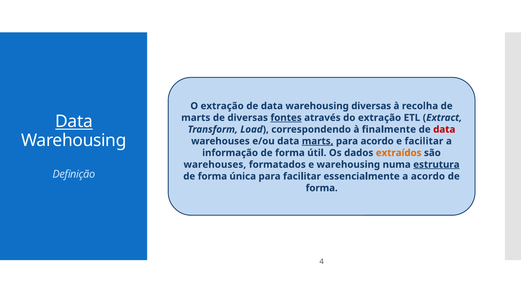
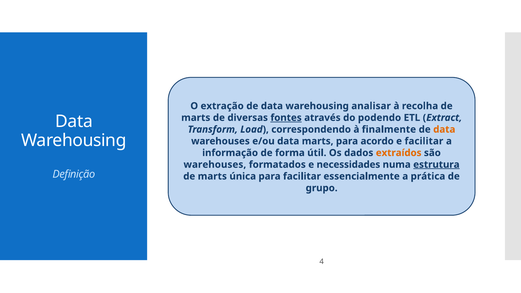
warehousing diversas: diversas -> analisar
do extração: extração -> podendo
Data at (74, 122) underline: present -> none
data at (444, 129) colour: red -> orange
marts at (318, 141) underline: present -> none
e warehousing: warehousing -> necessidades
forma at (212, 176): forma -> marts
a acordo: acordo -> prática
forma at (322, 188): forma -> grupo
